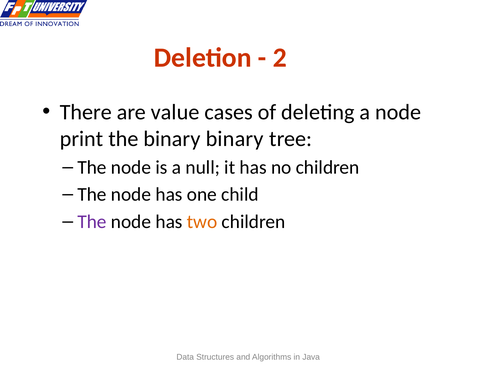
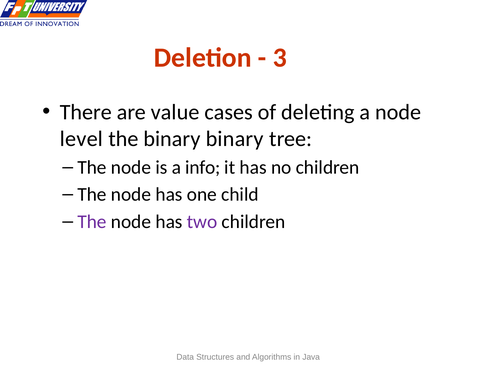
2: 2 -> 3
print: print -> level
null: null -> info
two colour: orange -> purple
